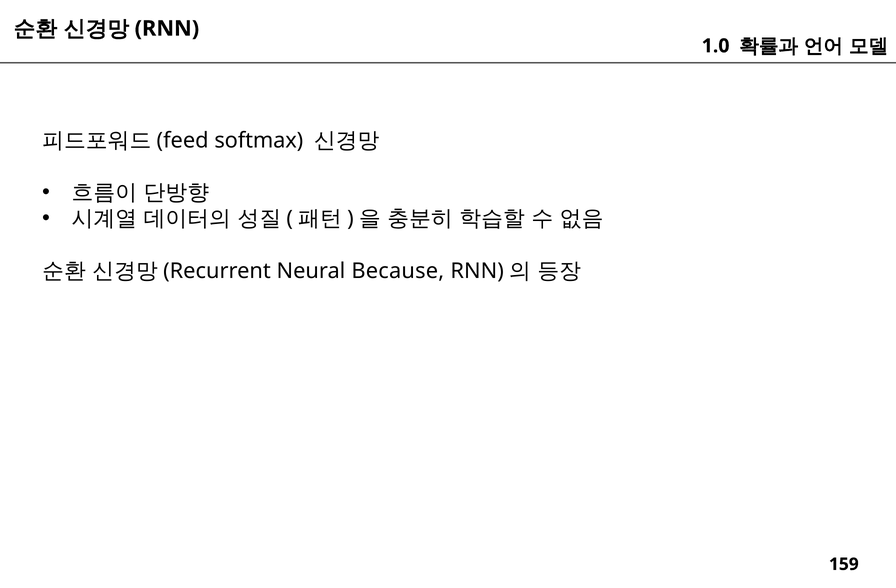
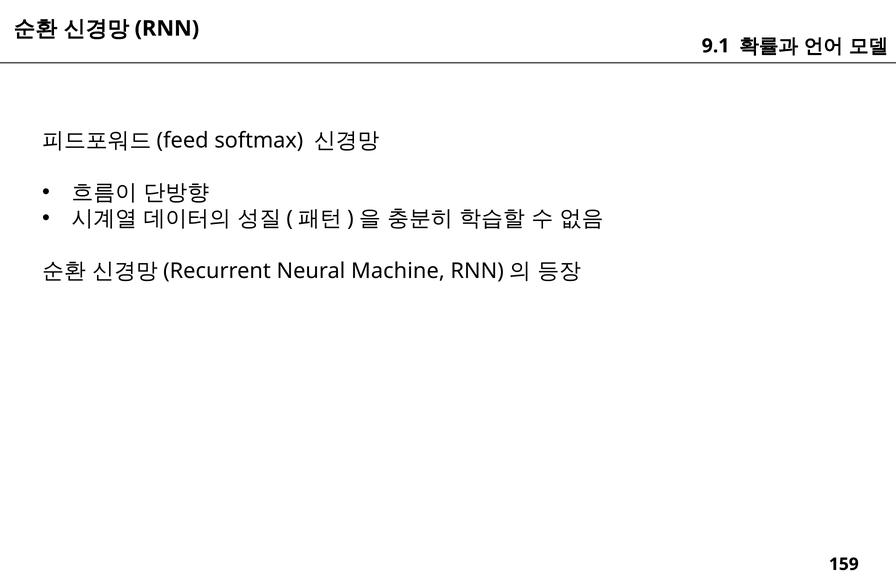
1.0: 1.0 -> 9.1
Because: Because -> Machine
